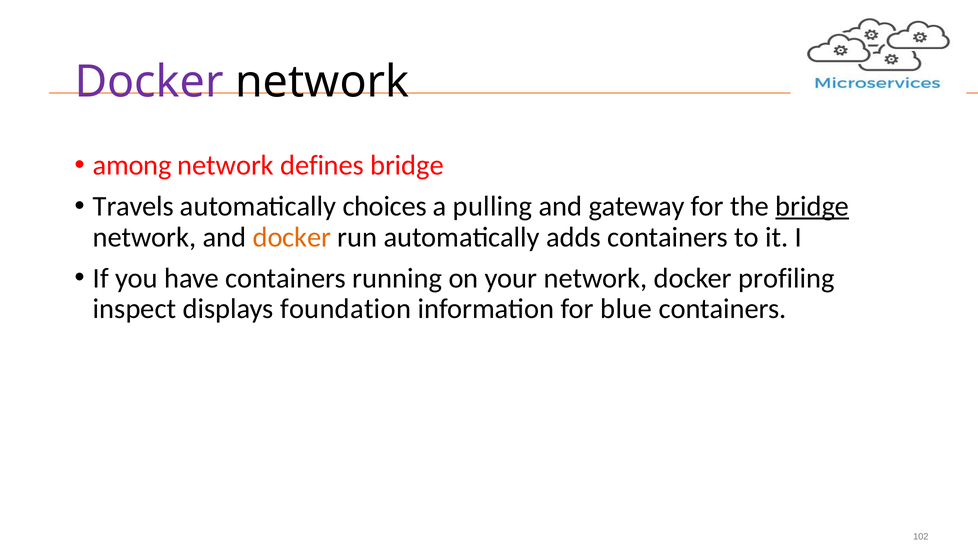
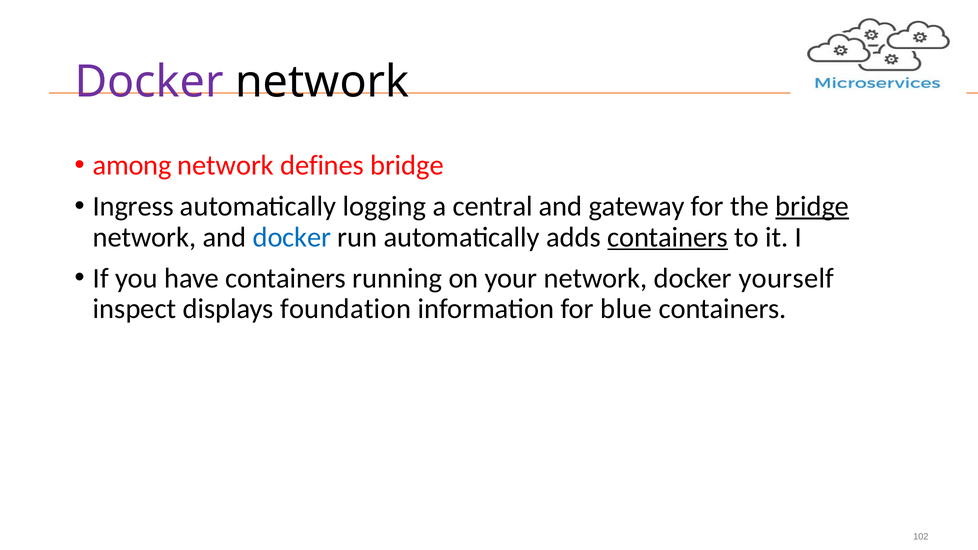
Travels: Travels -> Ingress
choices: choices -> logging
pulling: pulling -> central
docker at (292, 237) colour: orange -> blue
containers at (668, 237) underline: none -> present
profiling: profiling -> yourself
